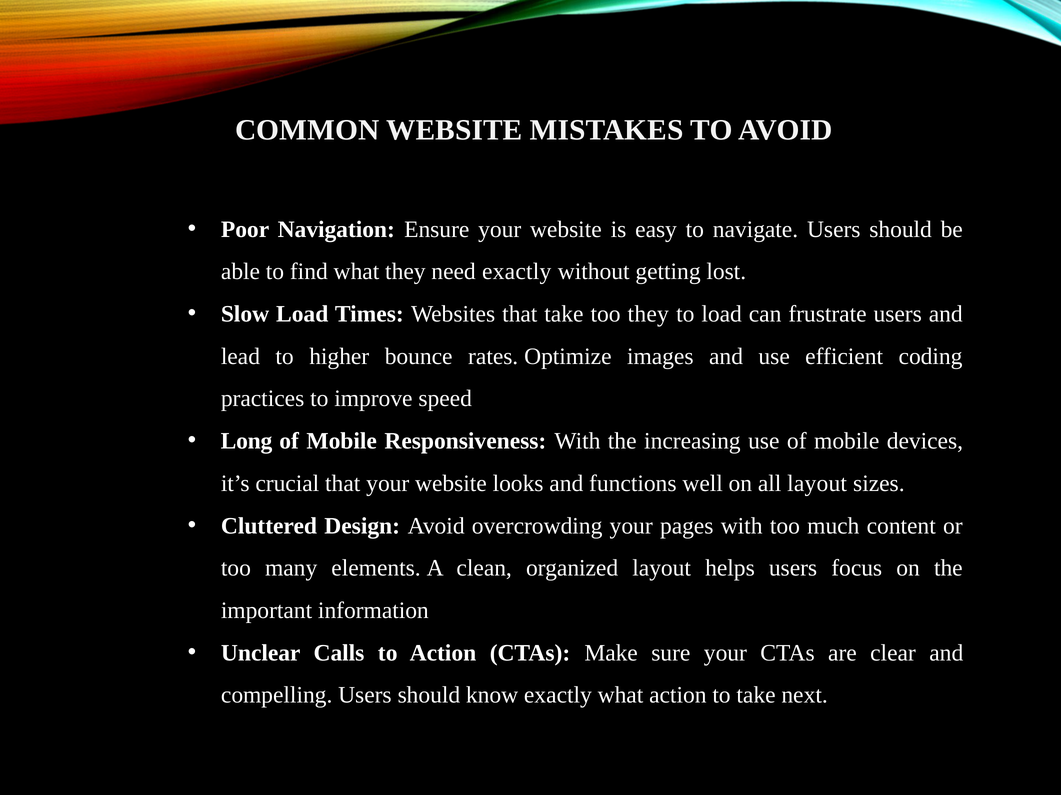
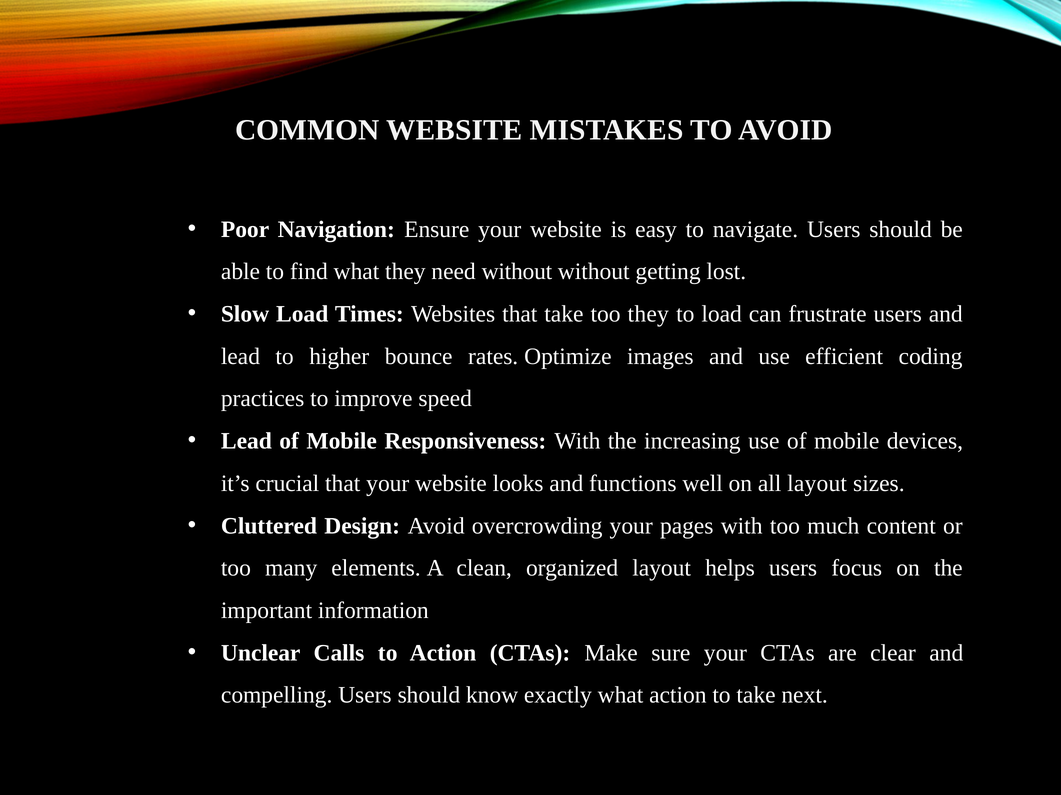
need exactly: exactly -> without
Long at (247, 441): Long -> Lead
